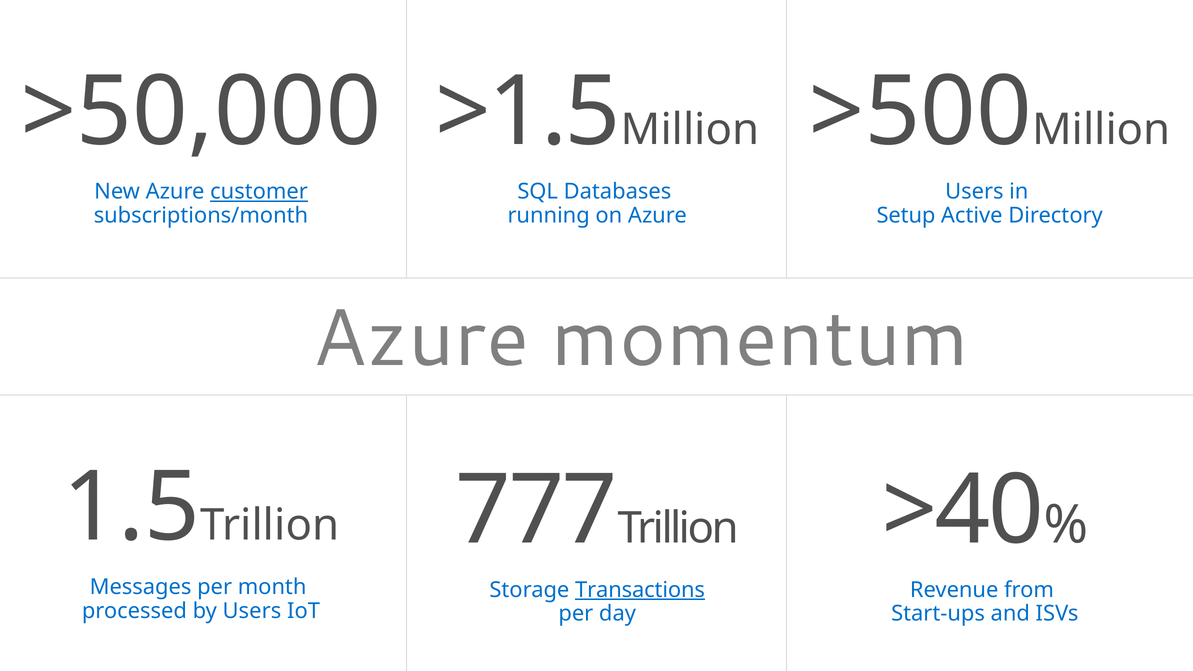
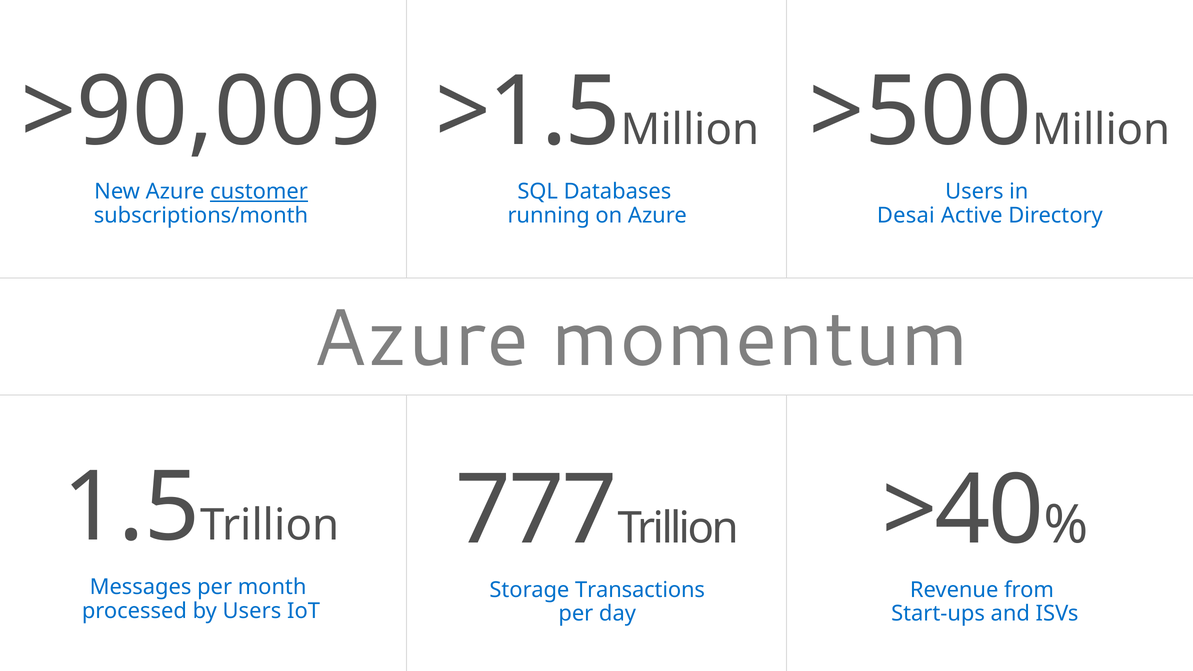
>50,000: >50,000 -> >90,009
Setup: Setup -> Desai
Transactions underline: present -> none
